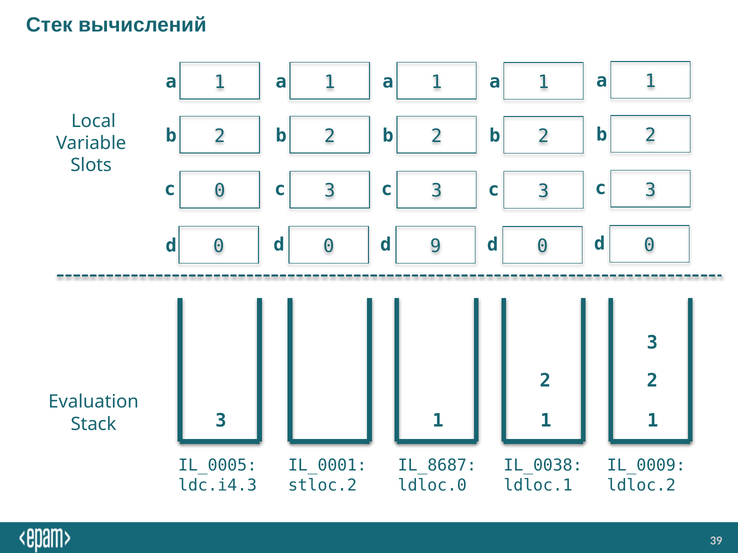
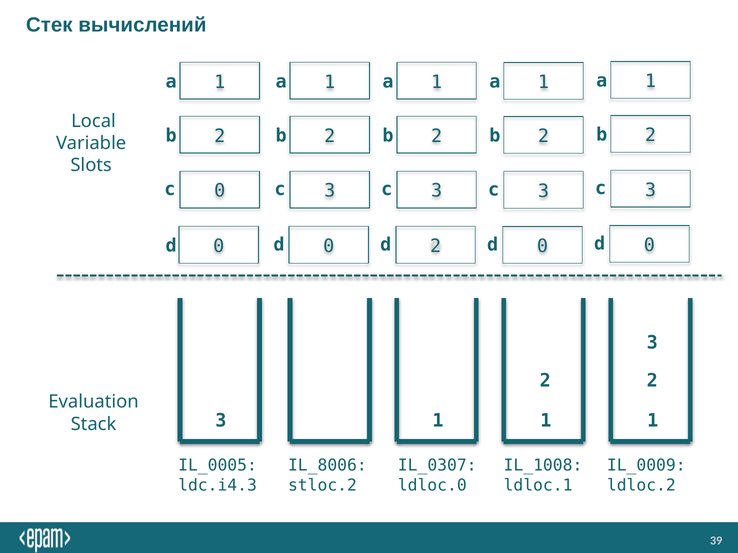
d 9: 9 -> 2
IL_0001: IL_0001 -> IL_8006
IL_8687: IL_8687 -> IL_0307
IL_0038: IL_0038 -> IL_1008
